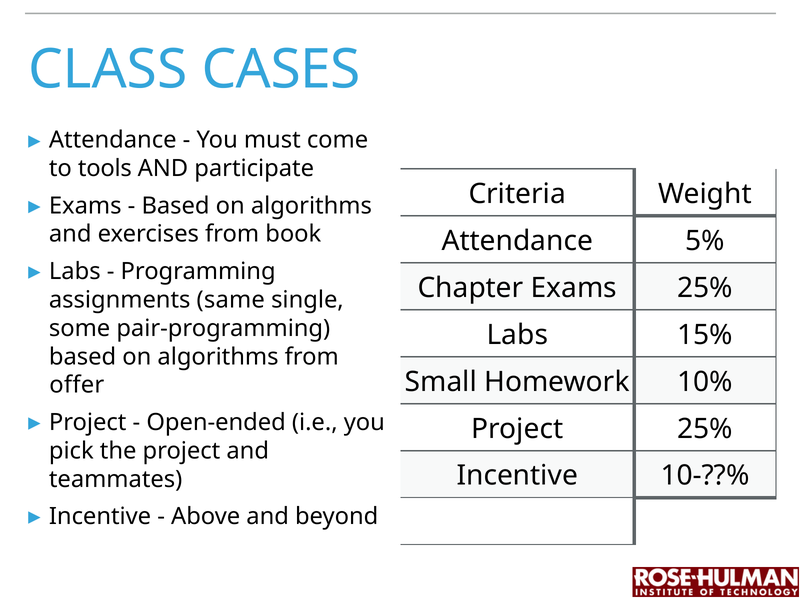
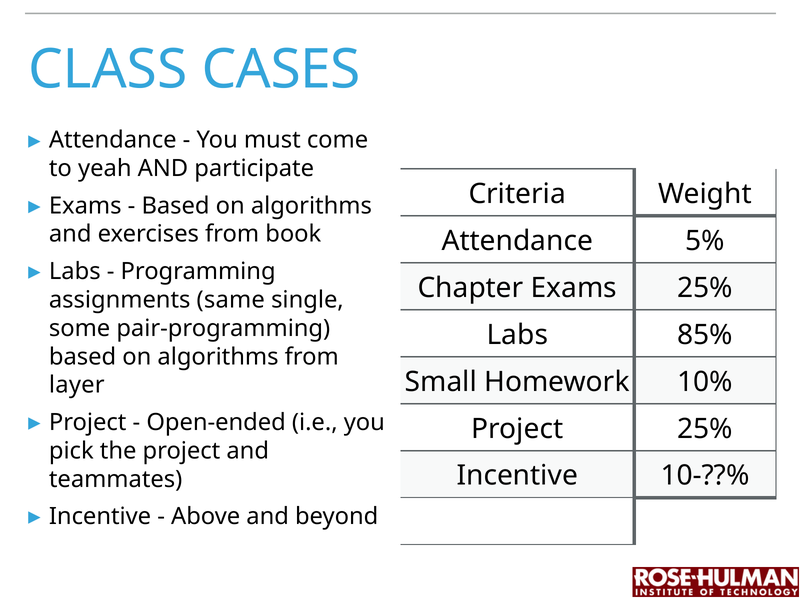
tools: tools -> yeah
15%: 15% -> 85%
offer: offer -> layer
